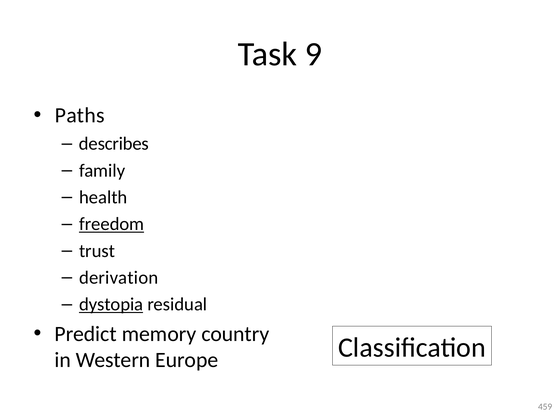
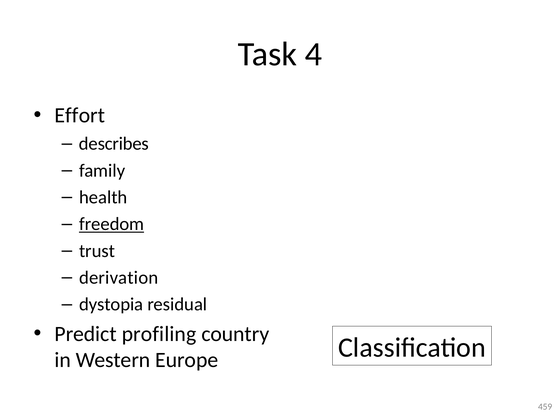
9: 9 -> 4
Paths: Paths -> Effort
dystopia underline: present -> none
memory: memory -> profiling
